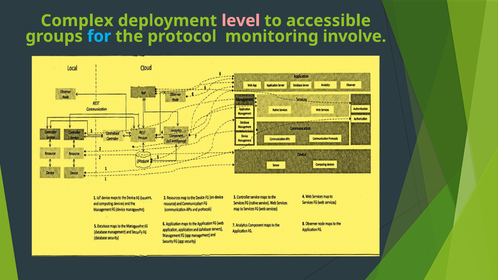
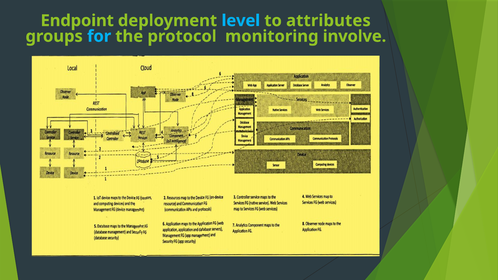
Complex: Complex -> Endpoint
level colour: pink -> light blue
accessible: accessible -> attributes
